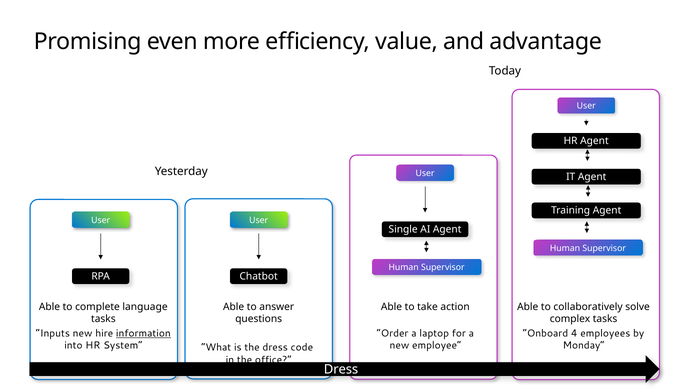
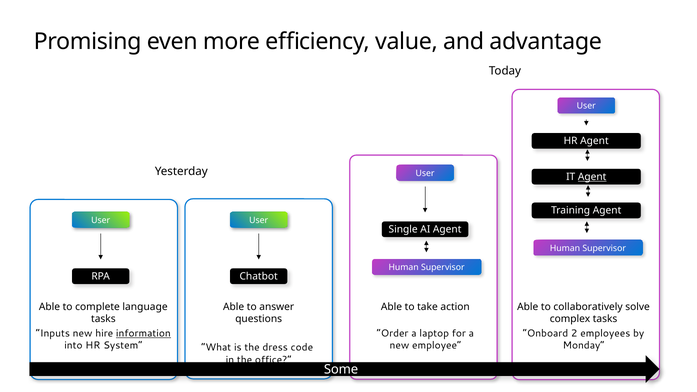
Agent at (592, 177) underline: none -> present
4: 4 -> 2
Dress at (341, 369): Dress -> Some
